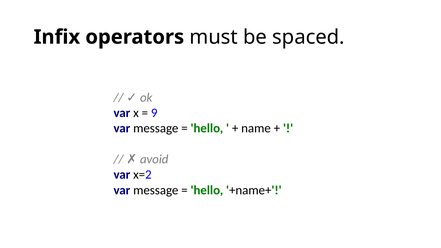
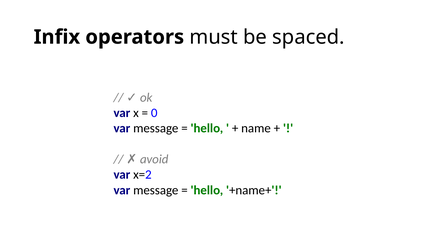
9: 9 -> 0
